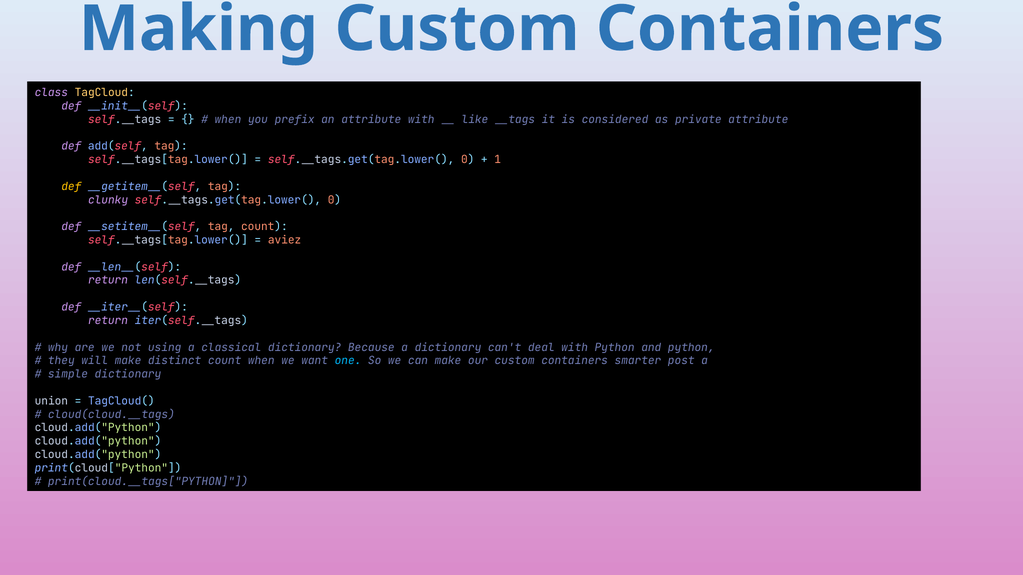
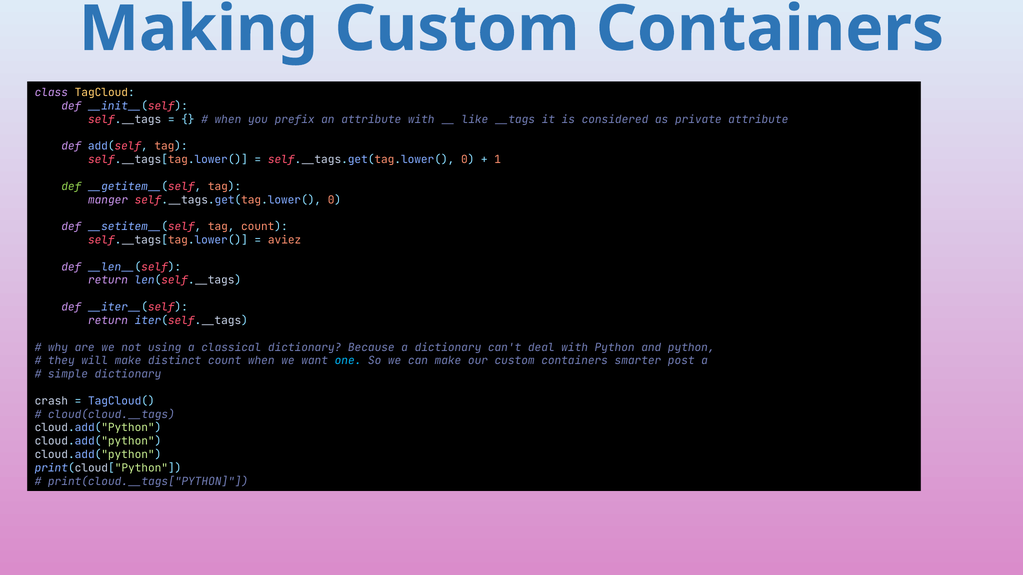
def at (71, 187) colour: yellow -> light green
clunky: clunky -> manger
union: union -> crash
